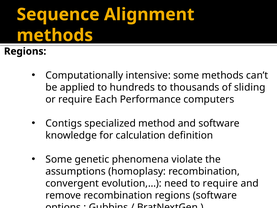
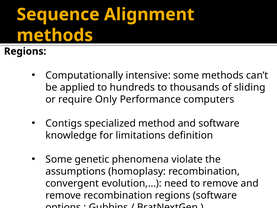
Each: Each -> Only
calculation: calculation -> limitations
to require: require -> remove
